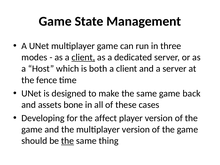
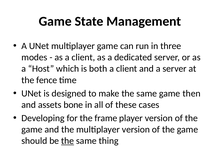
client at (83, 57) underline: present -> none
back: back -> then
affect: affect -> frame
